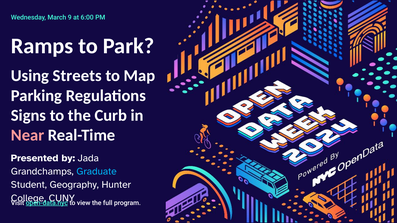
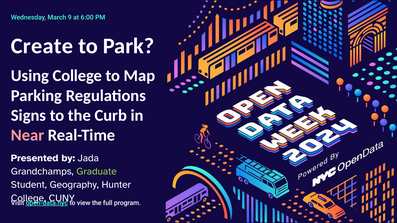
Ramps: Ramps -> Create
Using Streets: Streets -> College
Graduate colour: light blue -> light green
